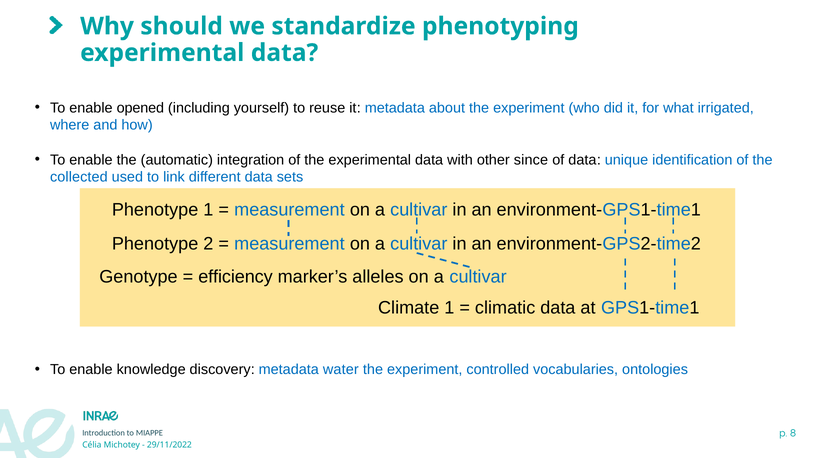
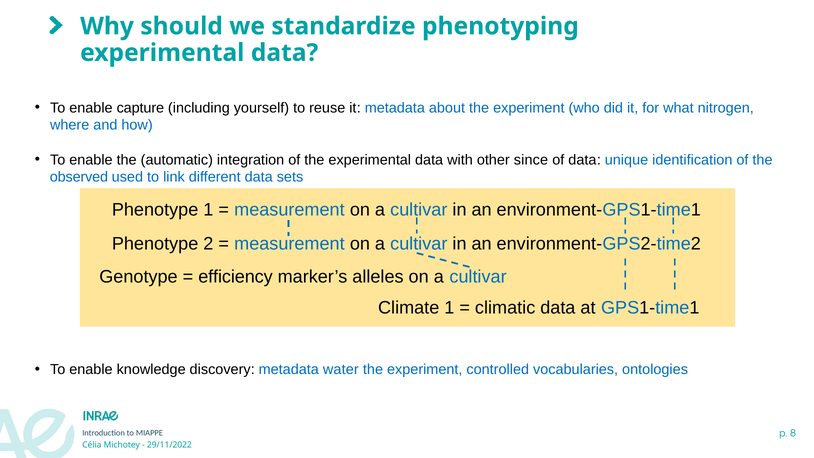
opened: opened -> capture
irrigated: irrigated -> nitrogen
collected: collected -> observed
